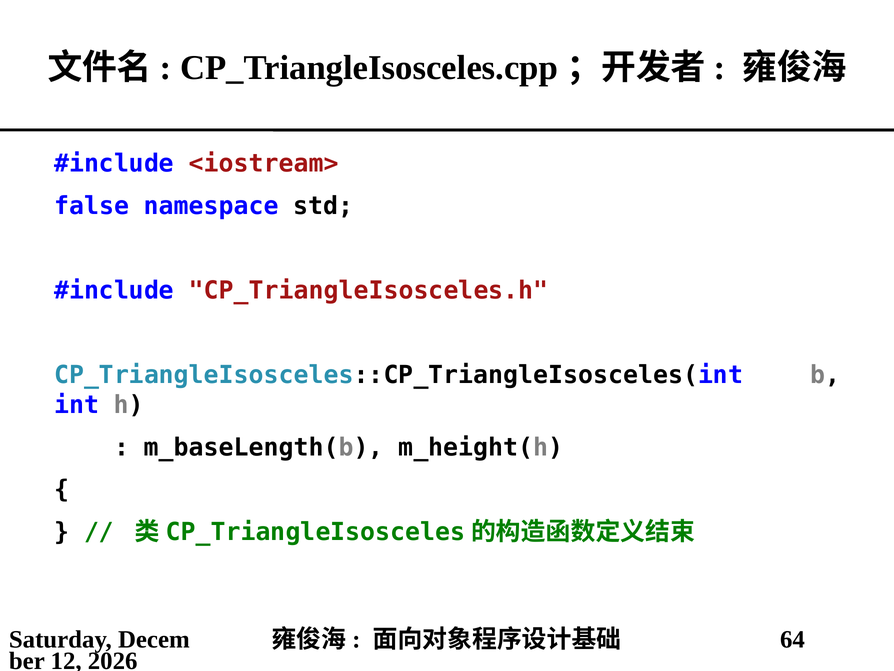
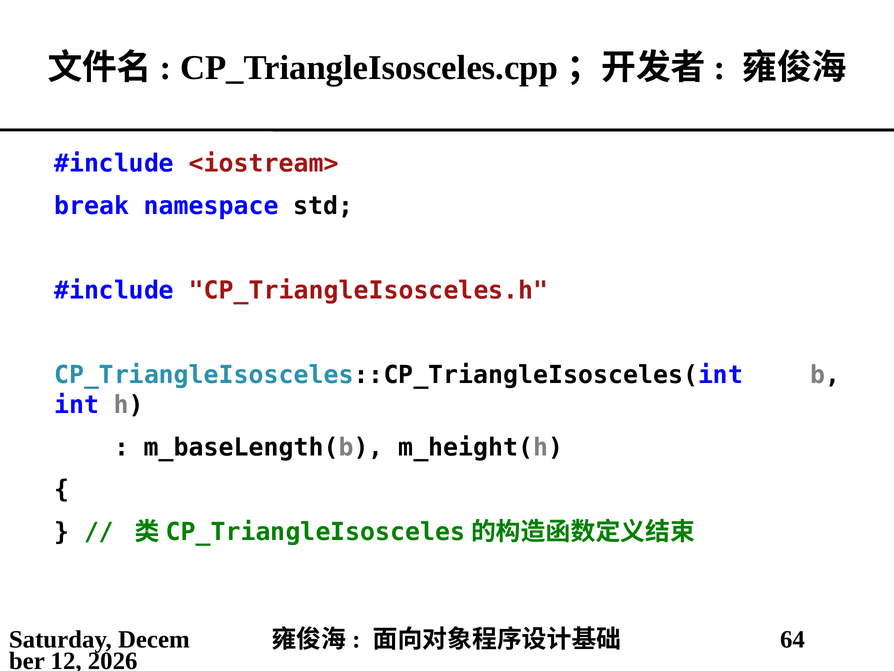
false: false -> break
